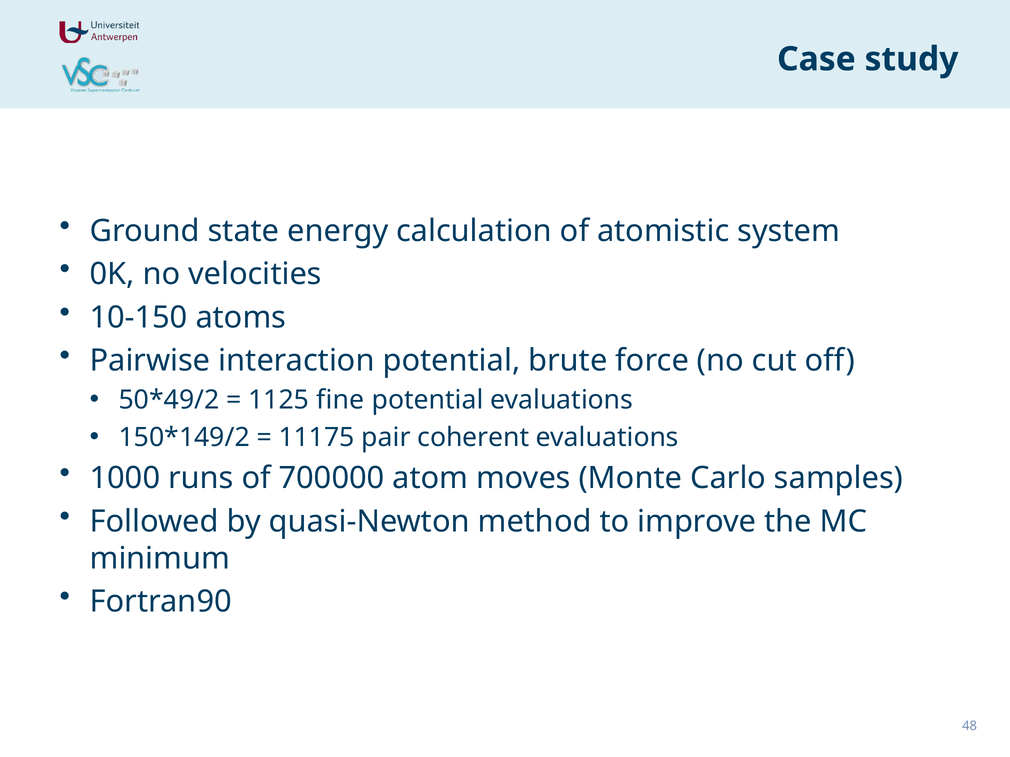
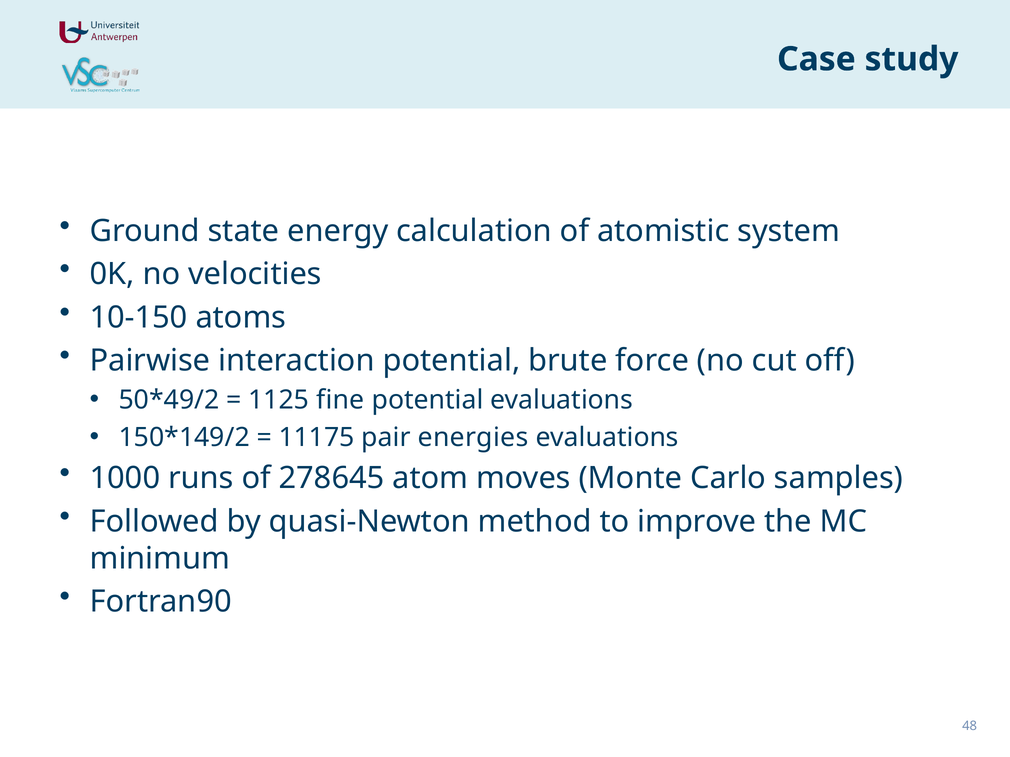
coherent: coherent -> energies
700000: 700000 -> 278645
